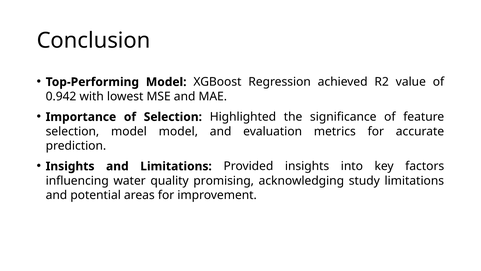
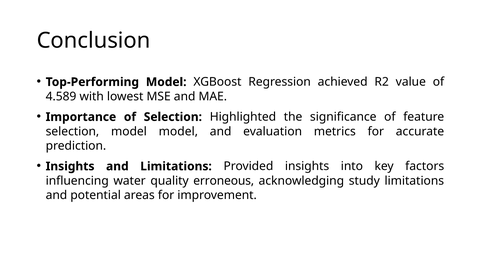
0.942: 0.942 -> 4.589
promising: promising -> erroneous
